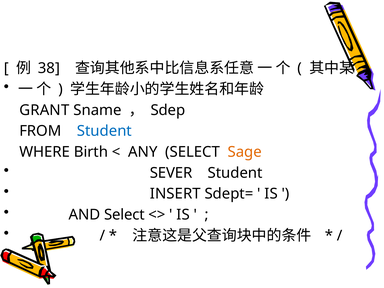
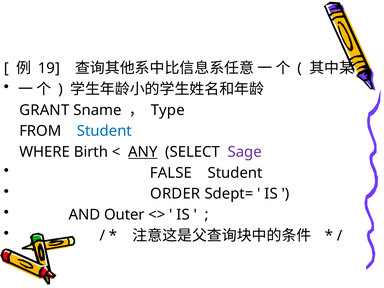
38: 38 -> 19
Sdep: Sdep -> Type
ANY underline: none -> present
Sage colour: orange -> purple
SEVER: SEVER -> FALSE
INSERT: INSERT -> ORDER
AND Select: Select -> Outer
